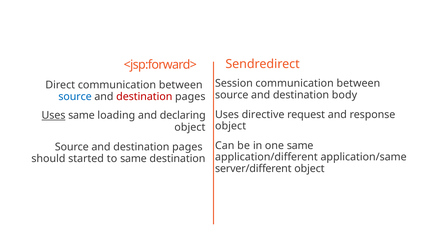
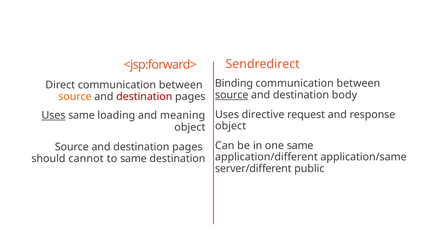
Session: Session -> Binding
source at (232, 95) underline: none -> present
source at (75, 97) colour: blue -> orange
declaring: declaring -> meaning
started: started -> cannot
server/different object: object -> public
